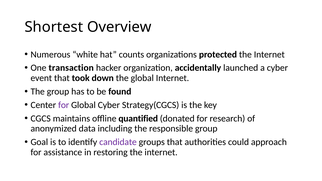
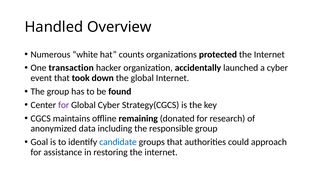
Shortest: Shortest -> Handled
quantified: quantified -> remaining
candidate colour: purple -> blue
